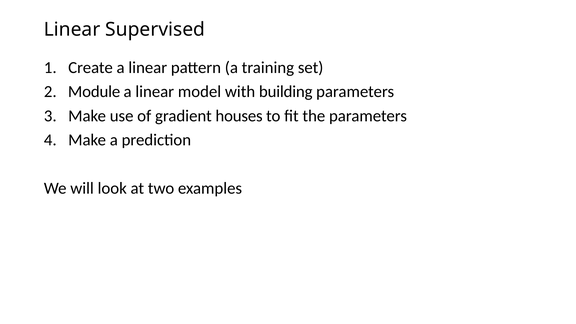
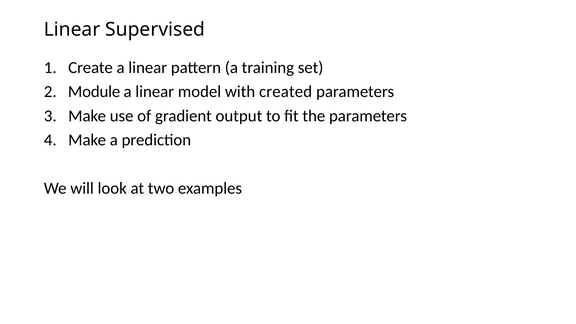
building: building -> created
houses: houses -> output
